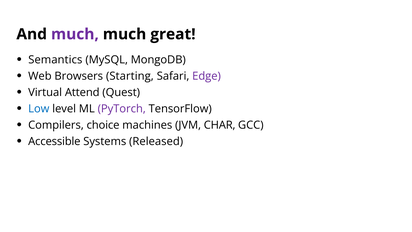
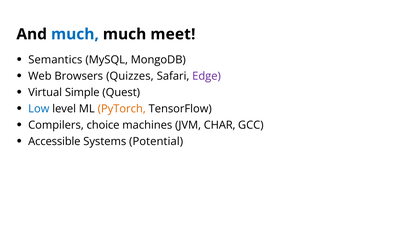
much at (75, 34) colour: purple -> blue
great: great -> meet
Starting: Starting -> Quizzes
Attend: Attend -> Simple
PyTorch colour: purple -> orange
Released: Released -> Potential
